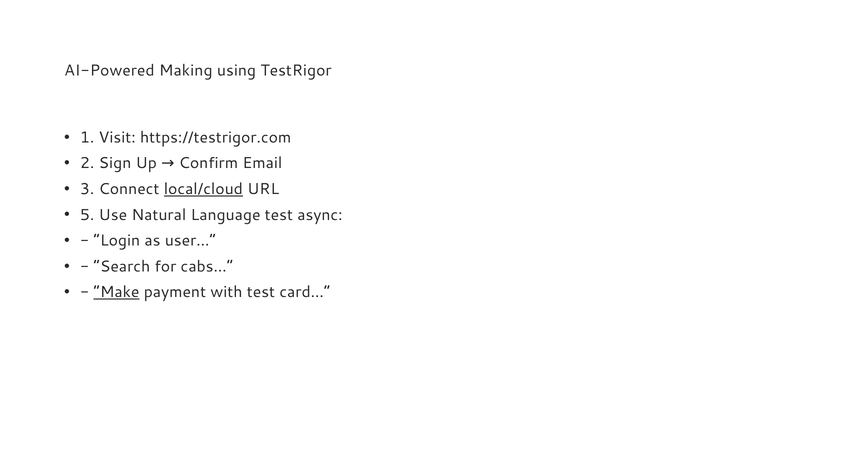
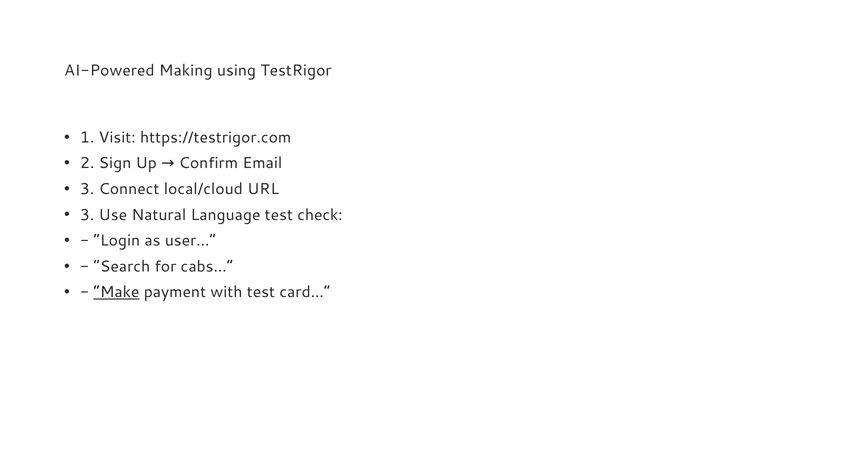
local/cloud underline: present -> none
5 at (87, 215): 5 -> 3
async: async -> check
